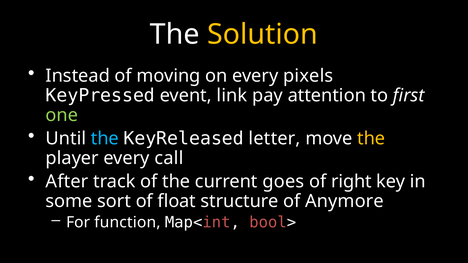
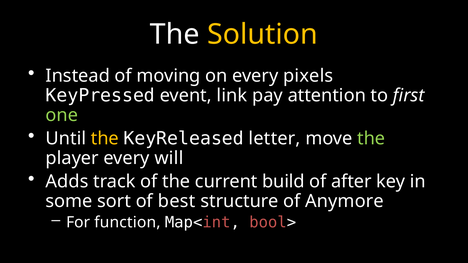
the at (105, 139) colour: light blue -> yellow
the at (371, 139) colour: yellow -> light green
call: call -> will
After: After -> Adds
goes: goes -> build
right: right -> after
float: float -> best
